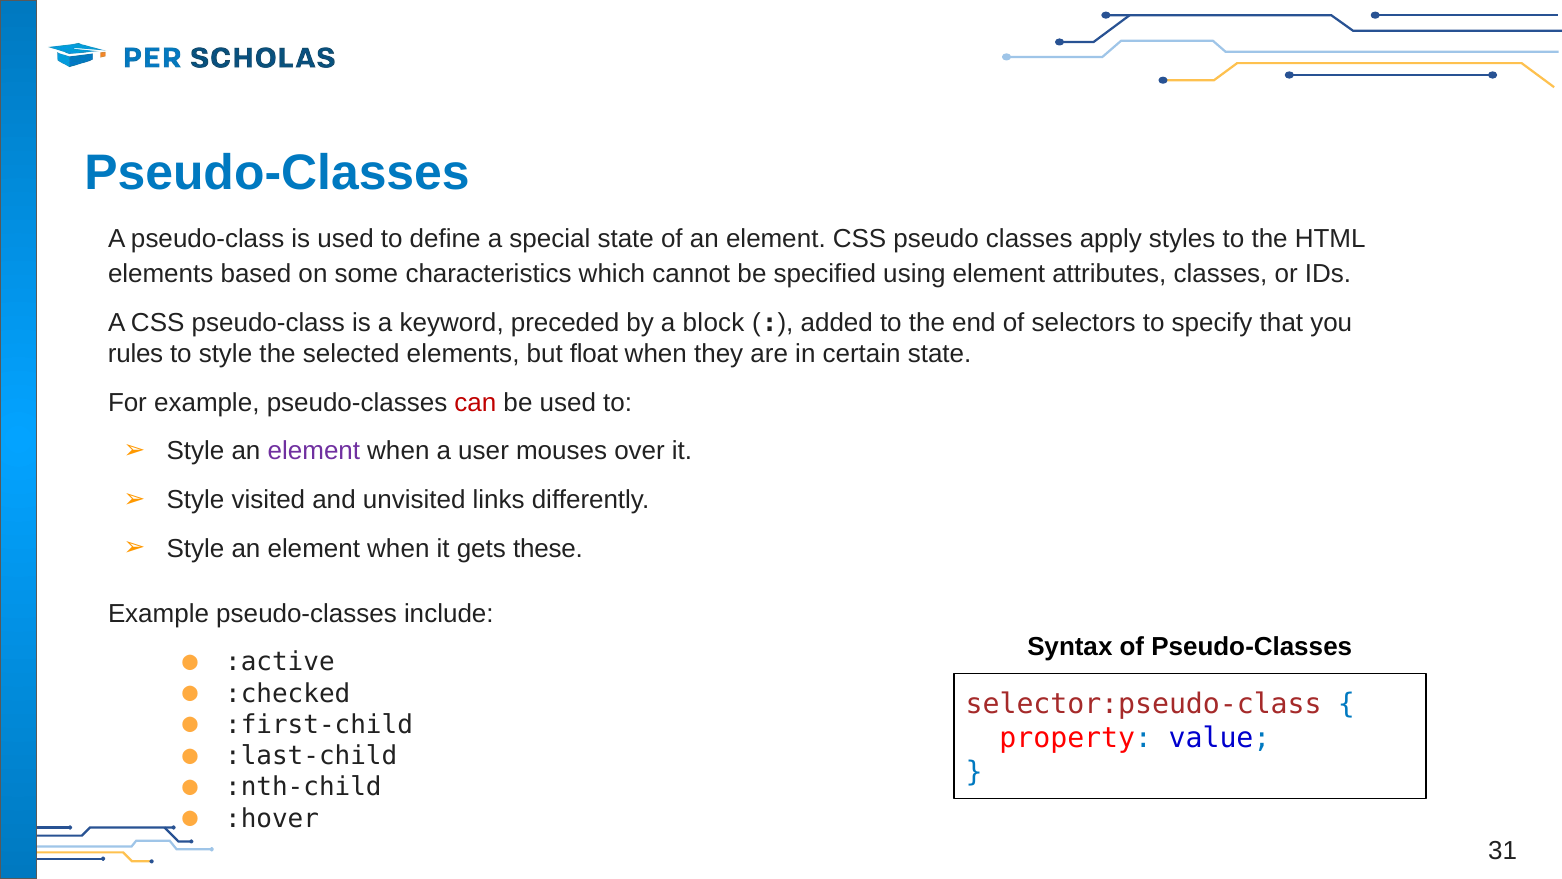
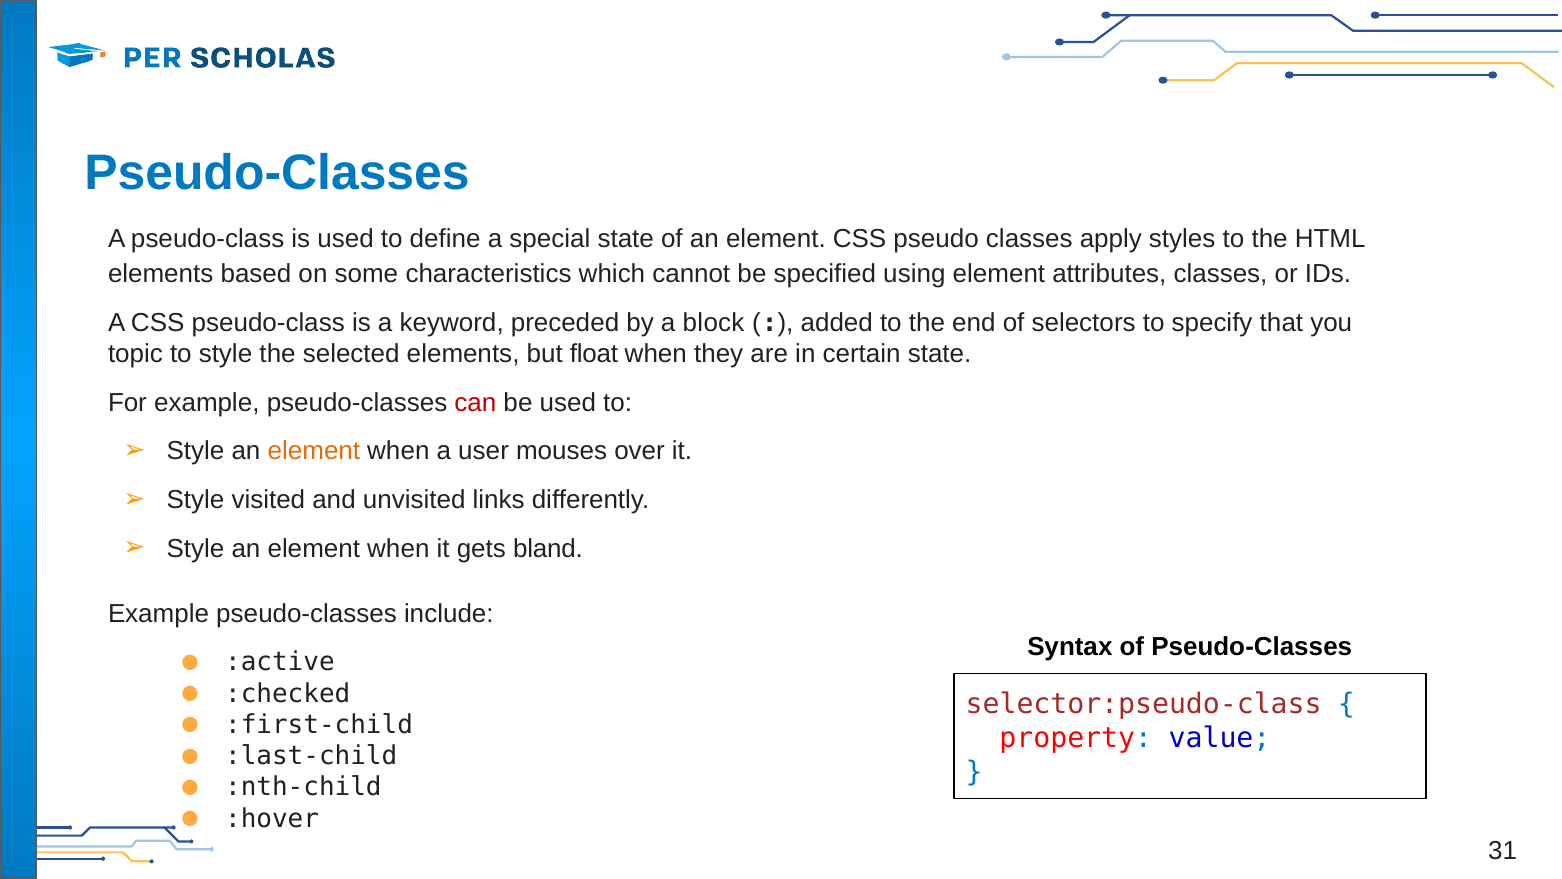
rules: rules -> topic
element at (314, 451) colour: purple -> orange
these: these -> bland
